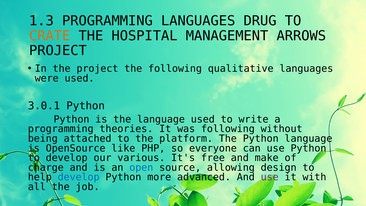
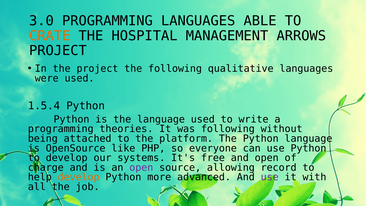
1.3: 1.3 -> 3.0
DRUG: DRUG -> ABLE
3.0.1: 3.0.1 -> 1.5.4
various: various -> systems
and make: make -> open
open at (141, 167) colour: blue -> purple
design: design -> record
develop at (79, 177) colour: blue -> orange
